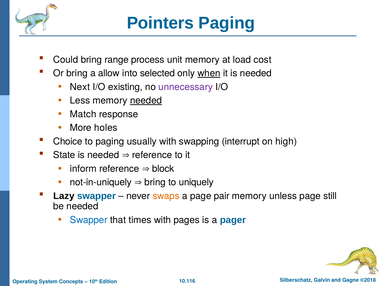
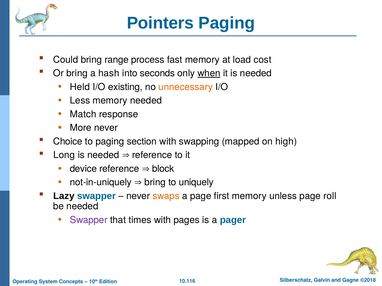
unit: unit -> fast
allow: allow -> hash
selected: selected -> seconds
Next: Next -> Held
unnecessary colour: purple -> orange
needed at (146, 101) underline: present -> none
More holes: holes -> never
usually: usually -> section
interrupt: interrupt -> mapped
State: State -> Long
inform: inform -> device
pair: pair -> first
still: still -> roll
Swapper at (89, 220) colour: blue -> purple
